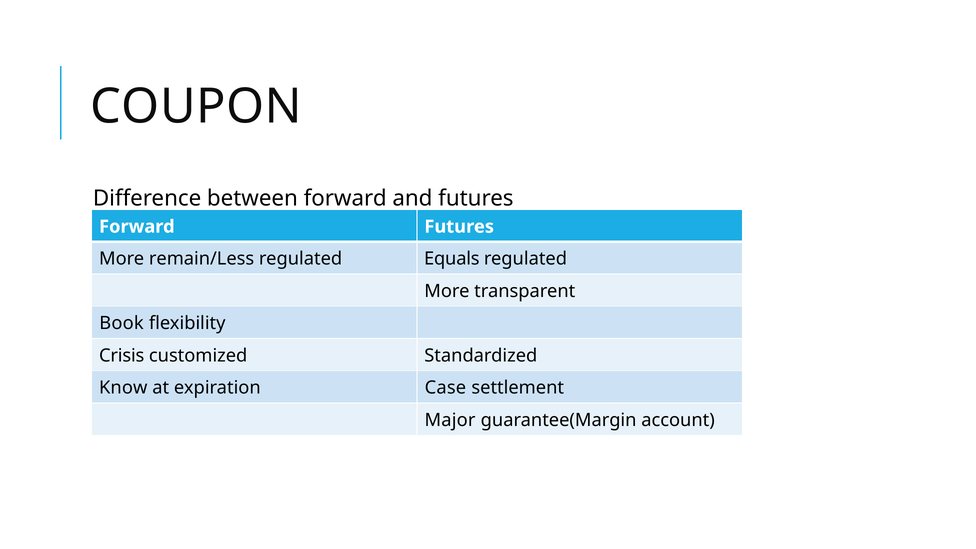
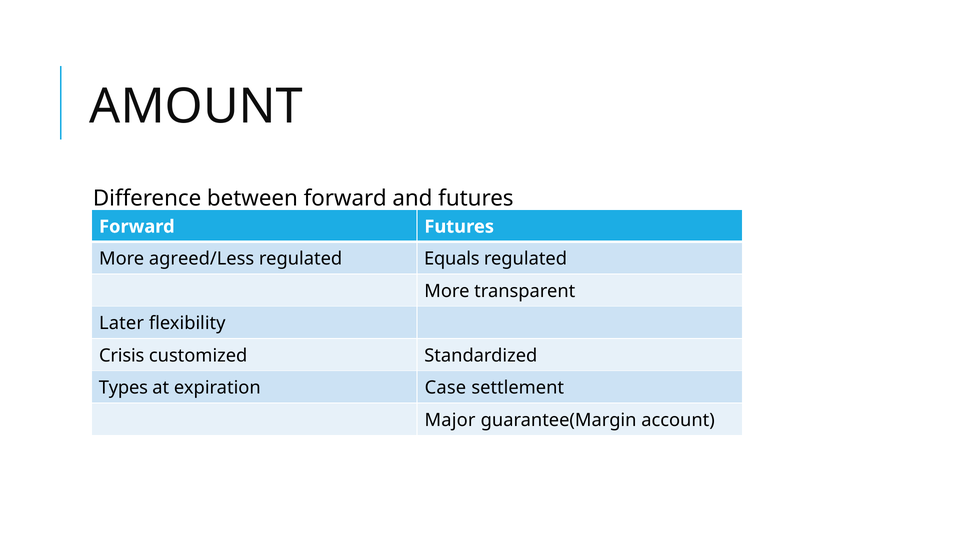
COUPON: COUPON -> AMOUNT
remain/Less: remain/Less -> agreed/Less
Book: Book -> Later
Know: Know -> Types
